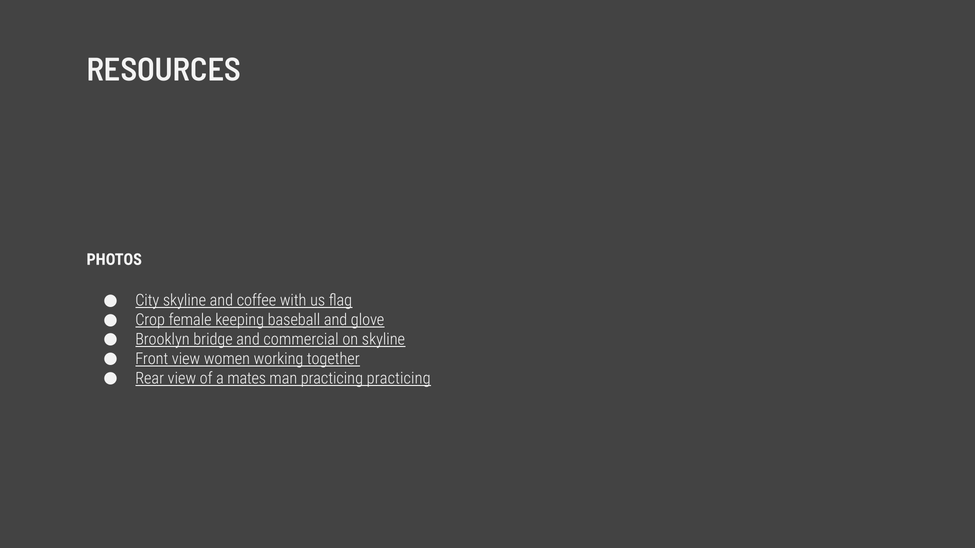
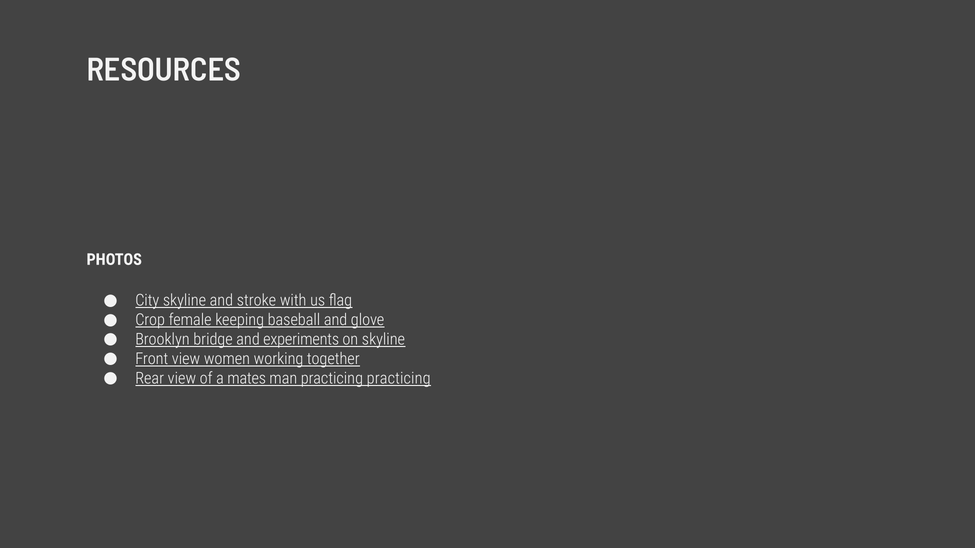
coffee: coffee -> stroke
commercial: commercial -> experiments
